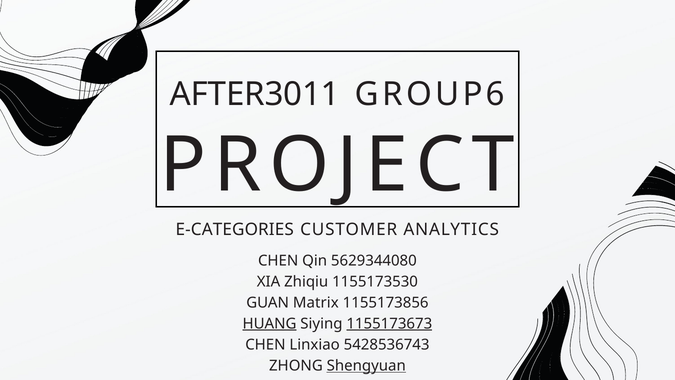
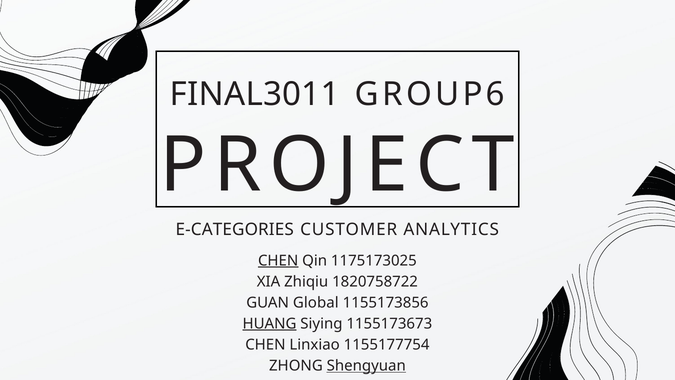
AFTER3011: AFTER3011 -> FINAL3011
CHEN at (278, 260) underline: none -> present
5629344080: 5629344080 -> 1175173025
1155173530: 1155173530 -> 1820758722
Matrix: Matrix -> Global
1155173673 underline: present -> none
5428536743: 5428536743 -> 1155177754
